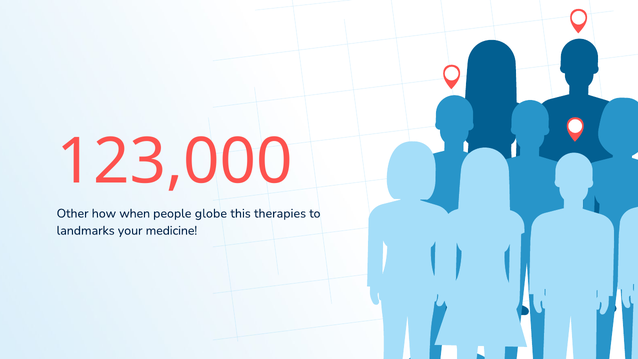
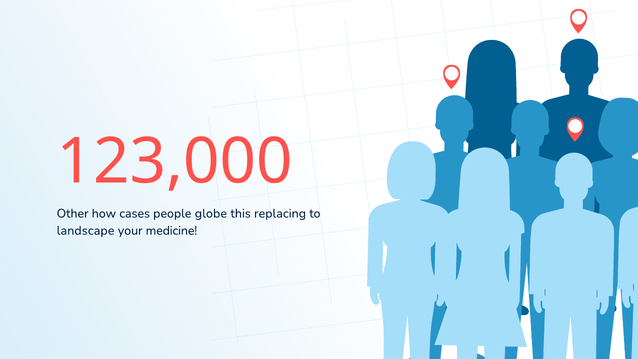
when: when -> cases
therapies: therapies -> replacing
landmarks: landmarks -> landscape
